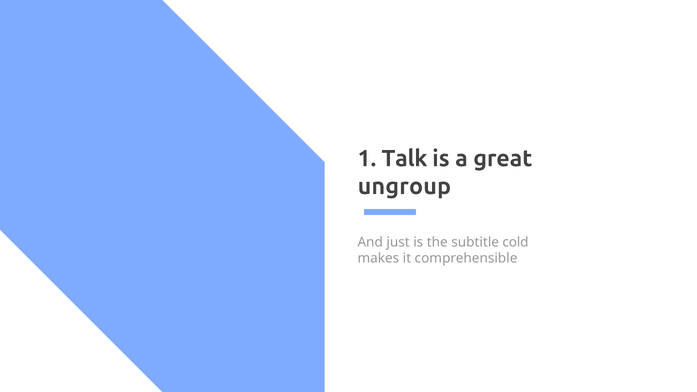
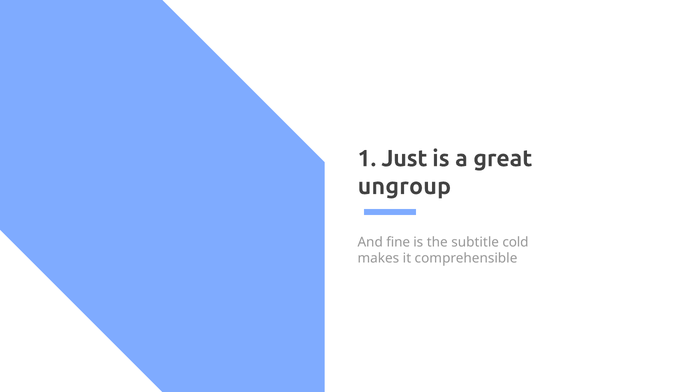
Talk: Talk -> Just
just: just -> fine
